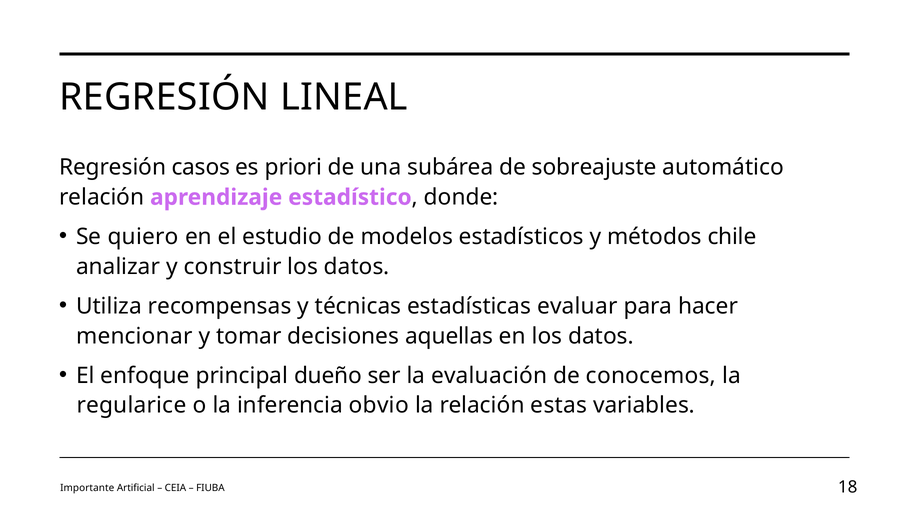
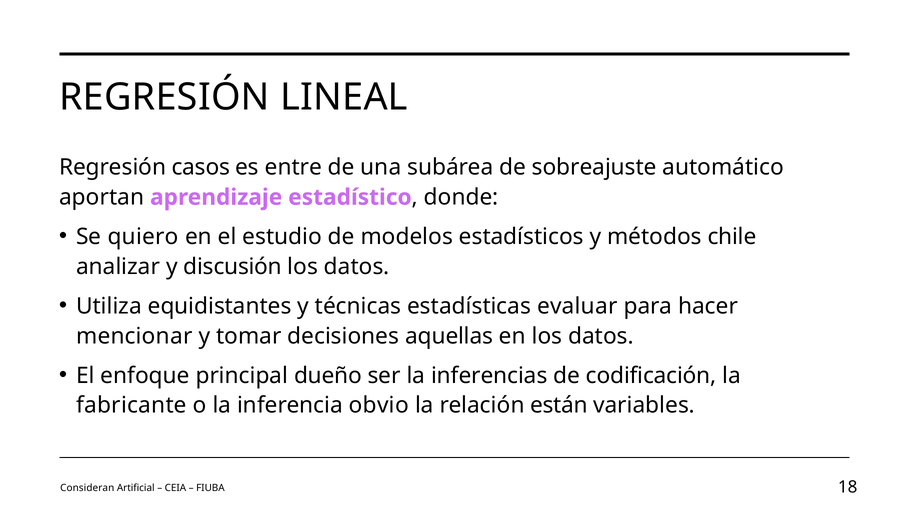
priori: priori -> entre
relación at (102, 197): relación -> aportan
construir: construir -> discusión
recompensas: recompensas -> equidistantes
evaluación: evaluación -> inferencias
conocemos: conocemos -> codificación
regularice: regularice -> fabricante
estas: estas -> están
Importante: Importante -> Consideran
